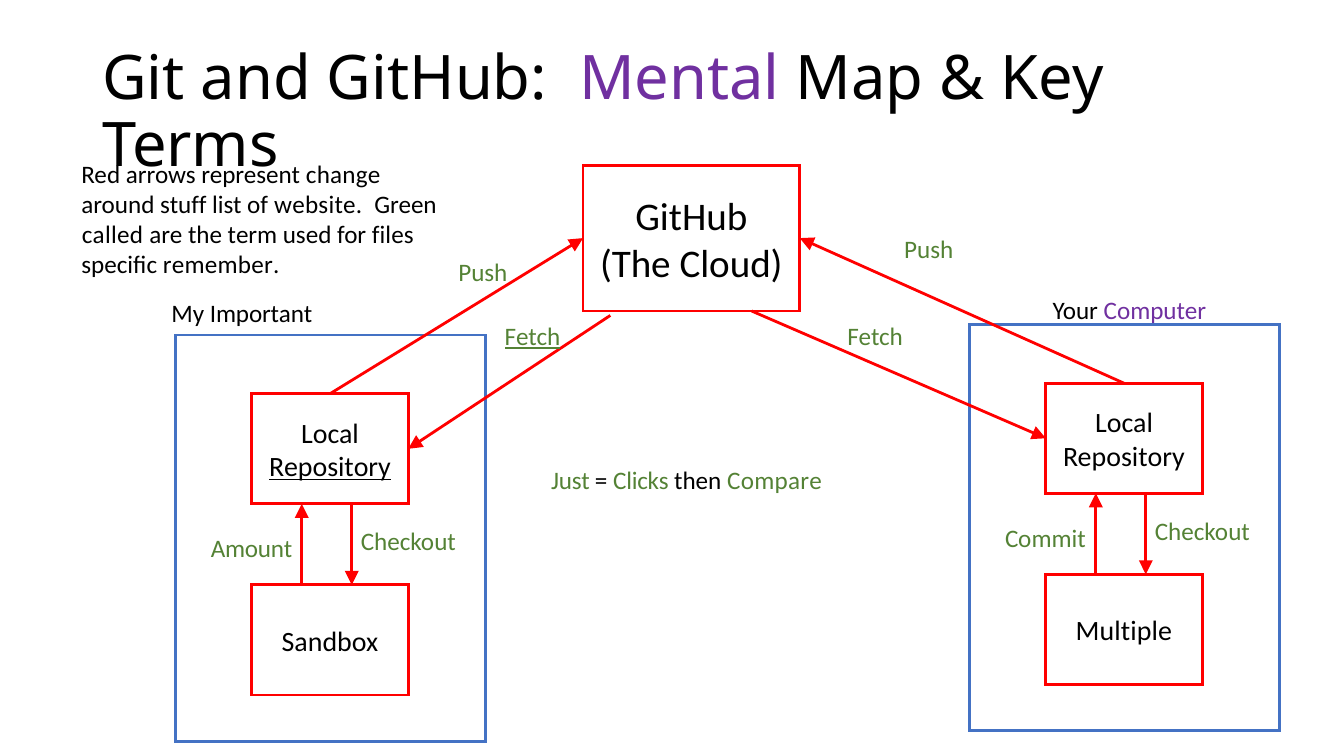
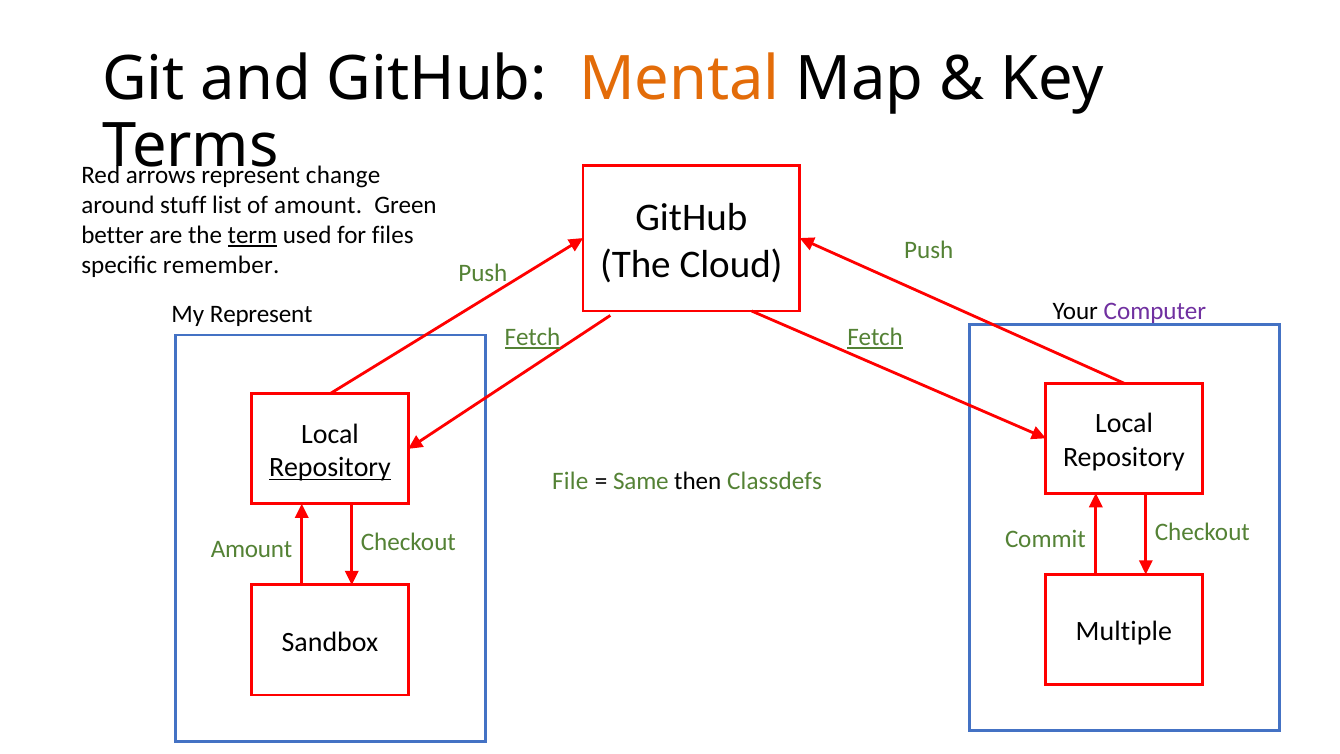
Mental colour: purple -> orange
of website: website -> amount
called: called -> better
term underline: none -> present
My Important: Important -> Represent
Fetch at (875, 337) underline: none -> present
Just: Just -> File
Clicks: Clicks -> Same
Compare: Compare -> Classdefs
